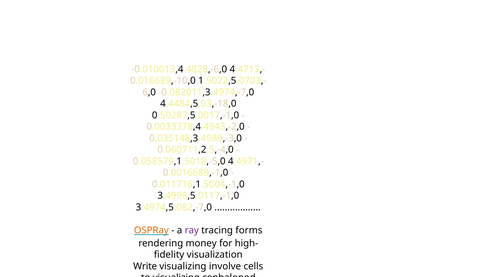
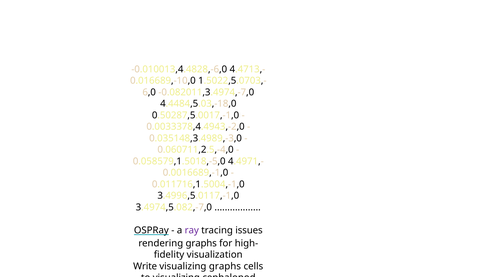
OSPRay colour: orange -> black
forms: forms -> issues
rendering money: money -> graphs
visualizing involve: involve -> graphs
